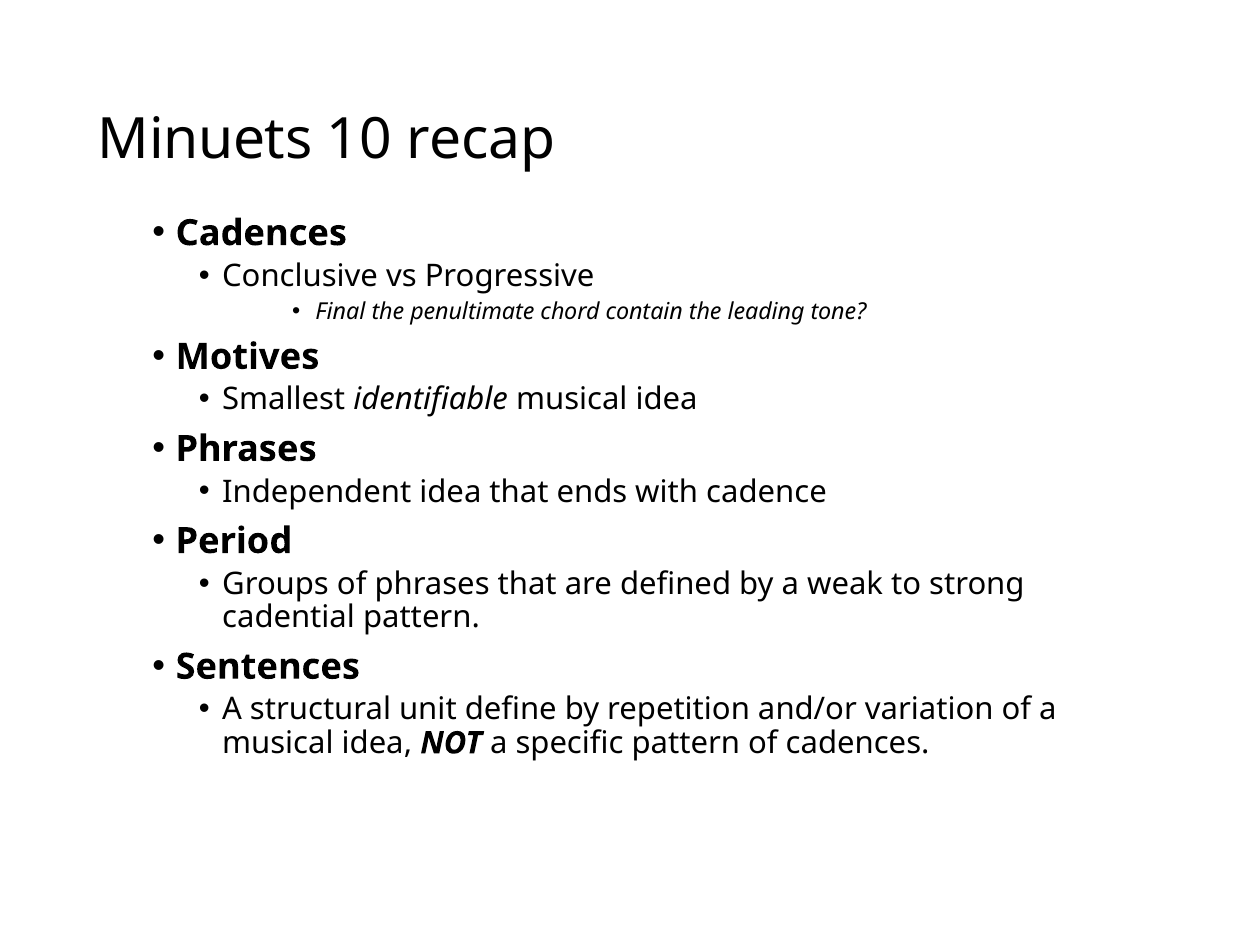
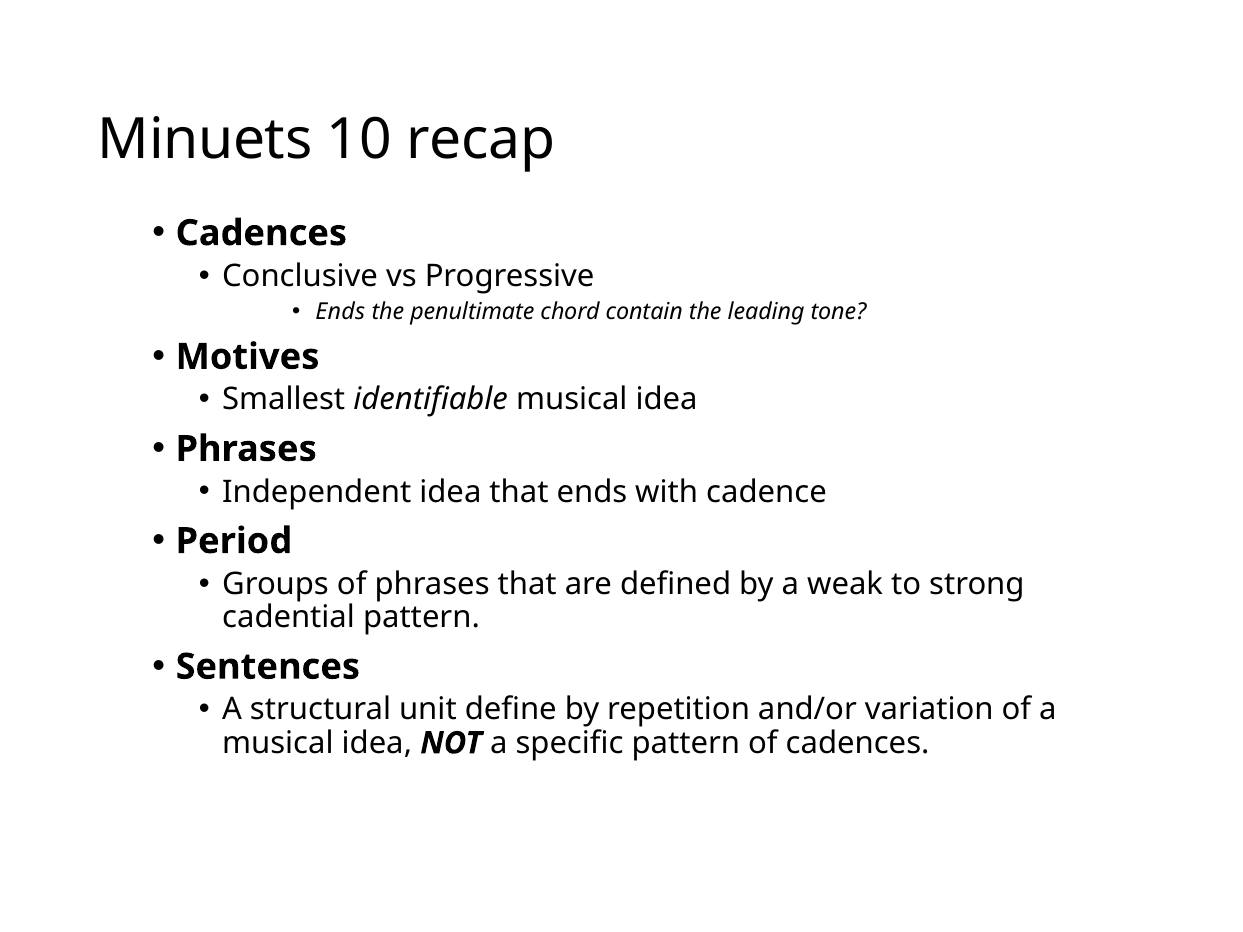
Final at (340, 312): Final -> Ends
